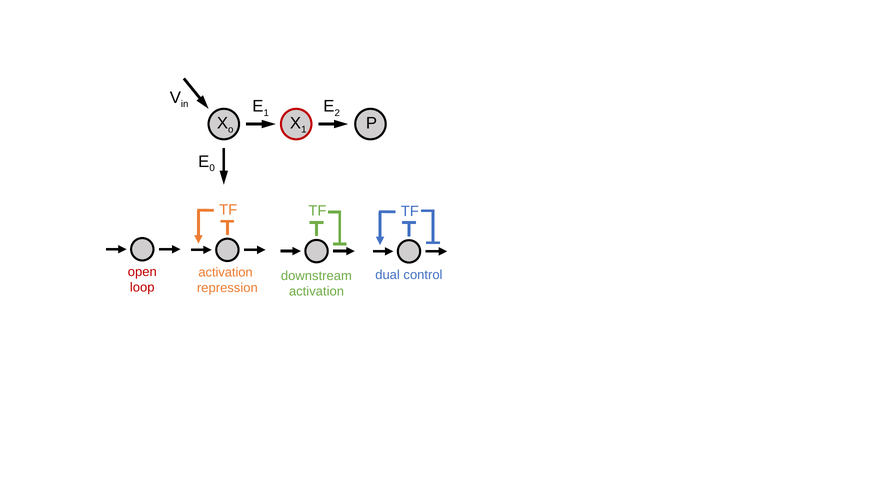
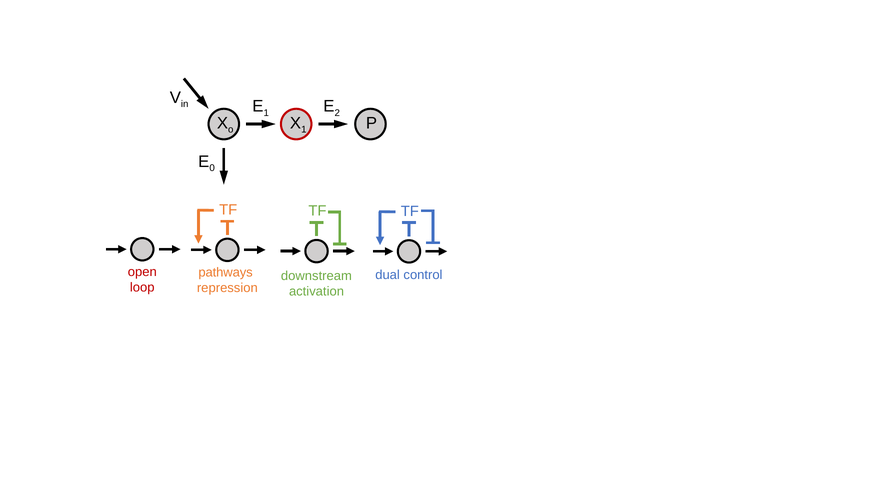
activation at (226, 272): activation -> pathways
